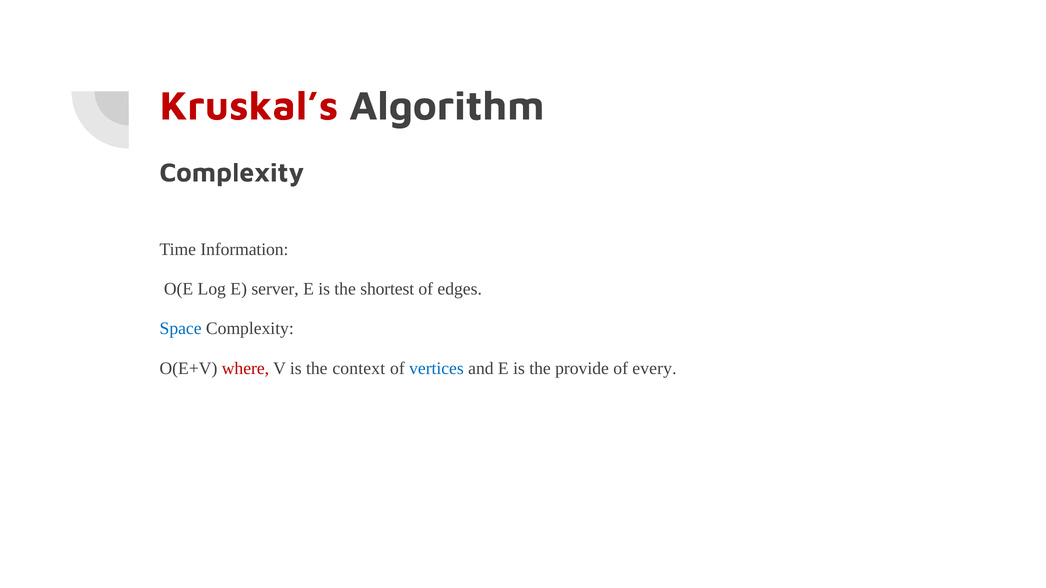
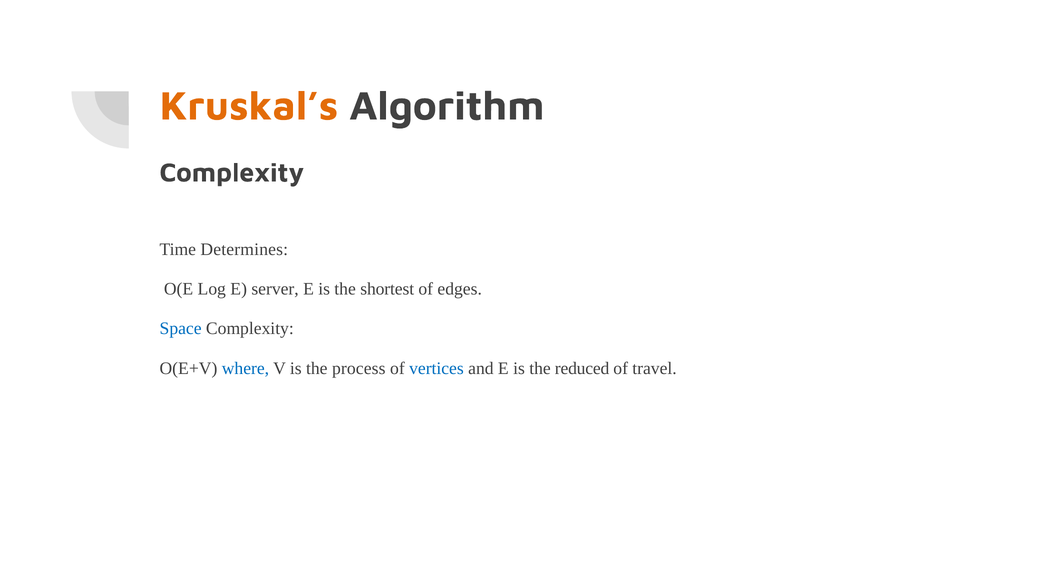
Kruskal’s colour: red -> orange
Information: Information -> Determines
where colour: red -> blue
context: context -> process
provide: provide -> reduced
every: every -> travel
